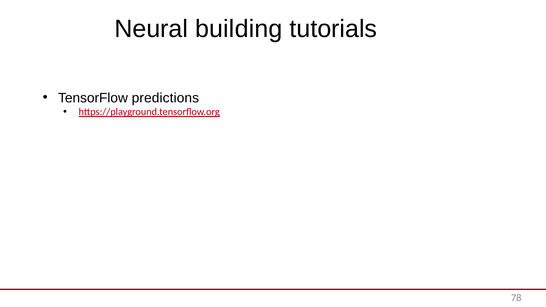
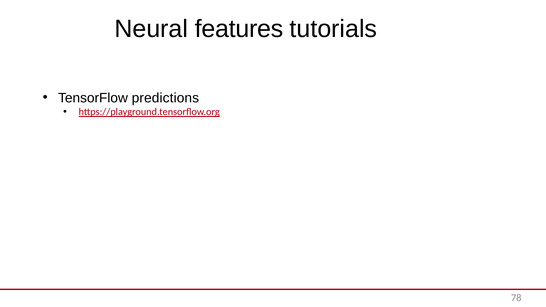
building: building -> features
